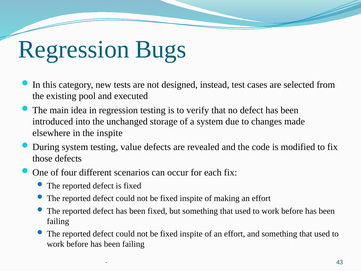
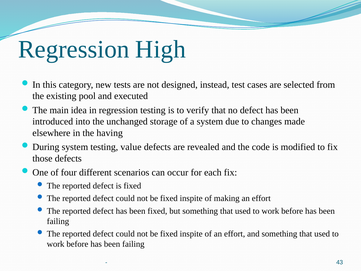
Bugs: Bugs -> High
the inspite: inspite -> having
